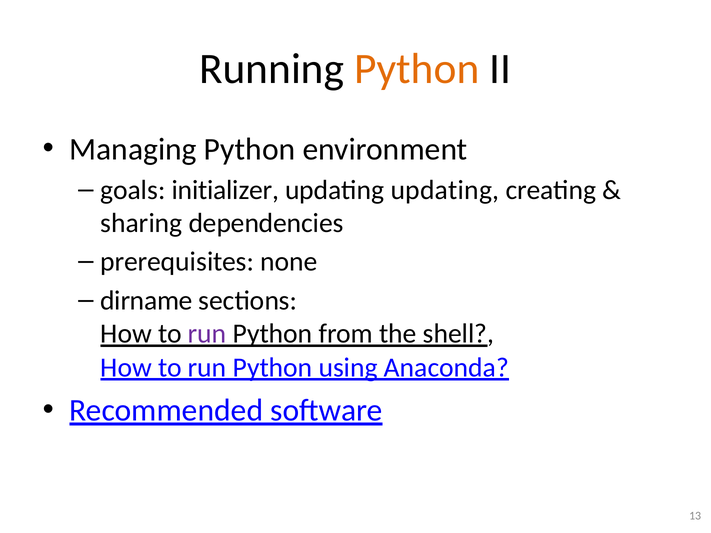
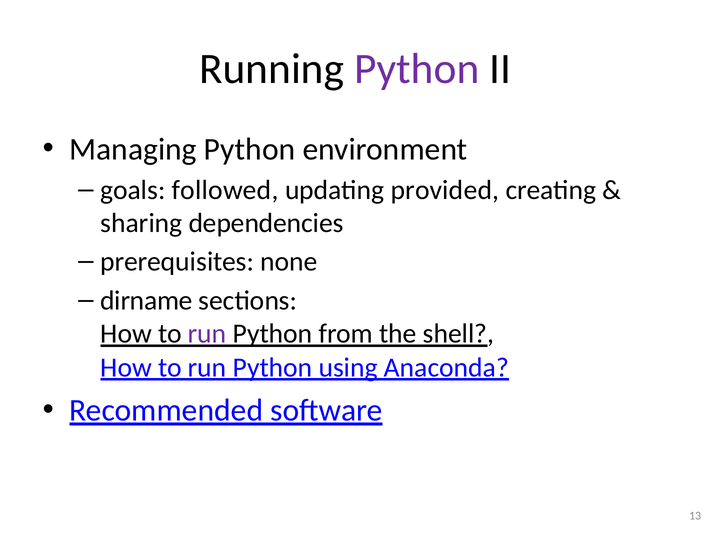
Python at (417, 69) colour: orange -> purple
initializer: initializer -> followed
updating updating: updating -> provided
